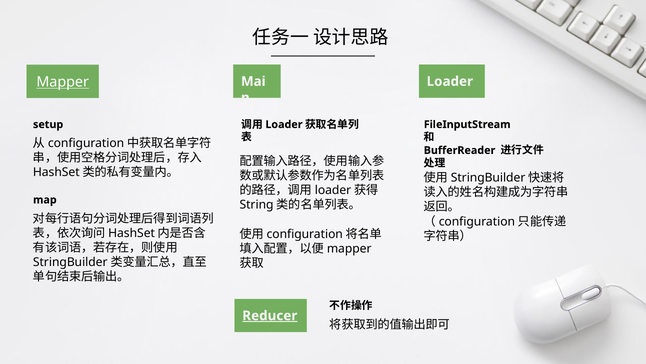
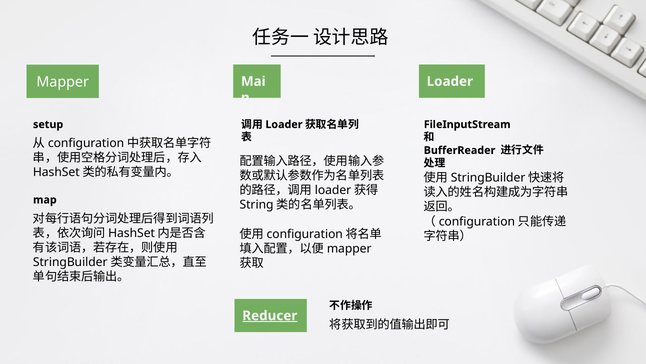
Mapper underline: present -> none
